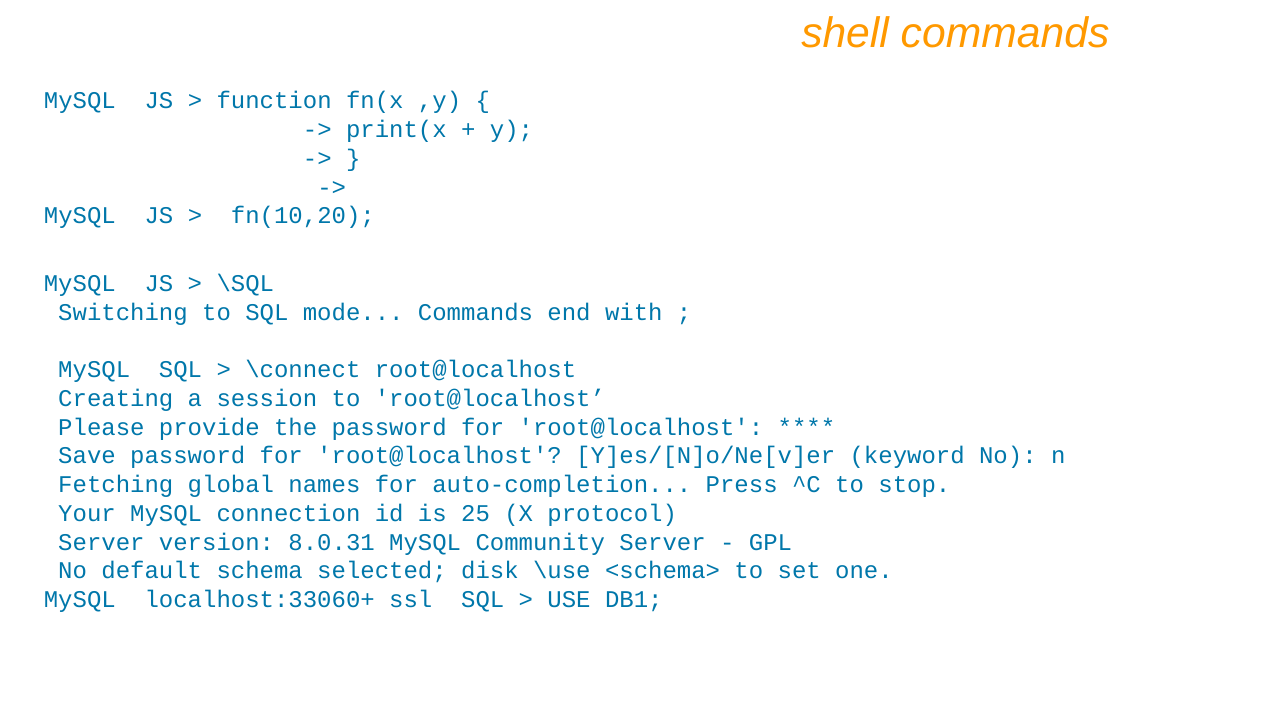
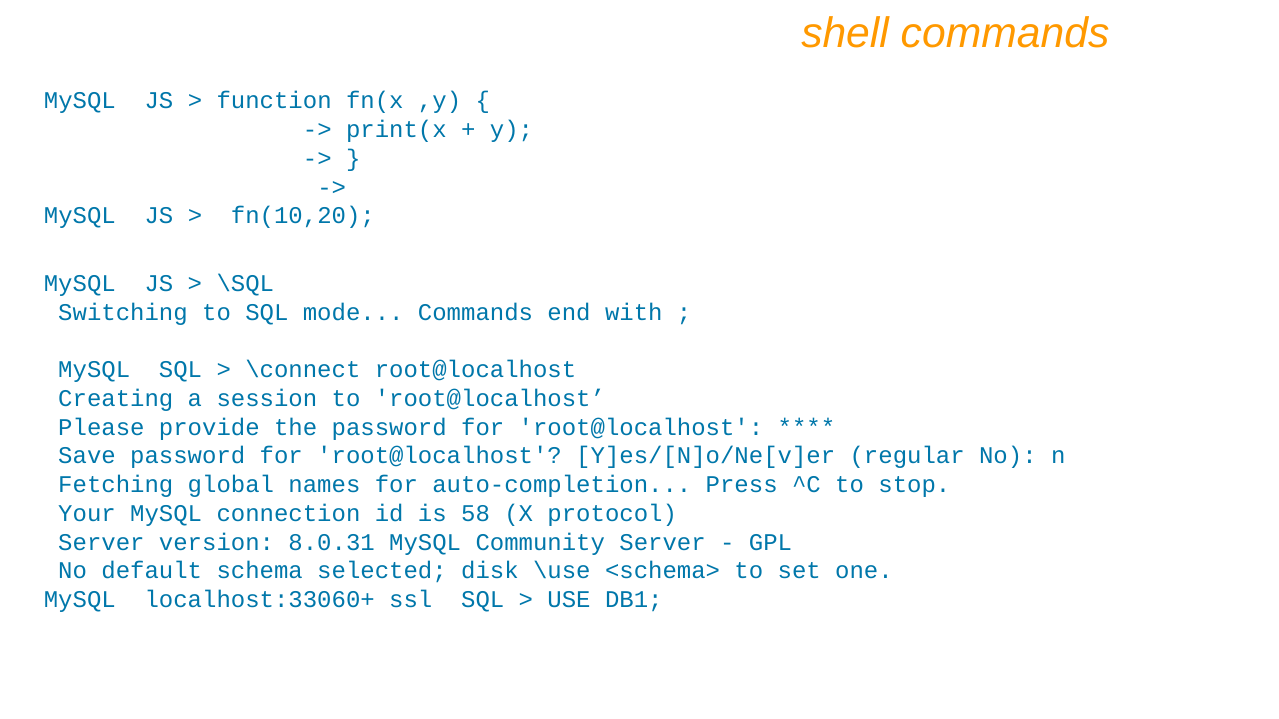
keyword: keyword -> regular
25: 25 -> 58
